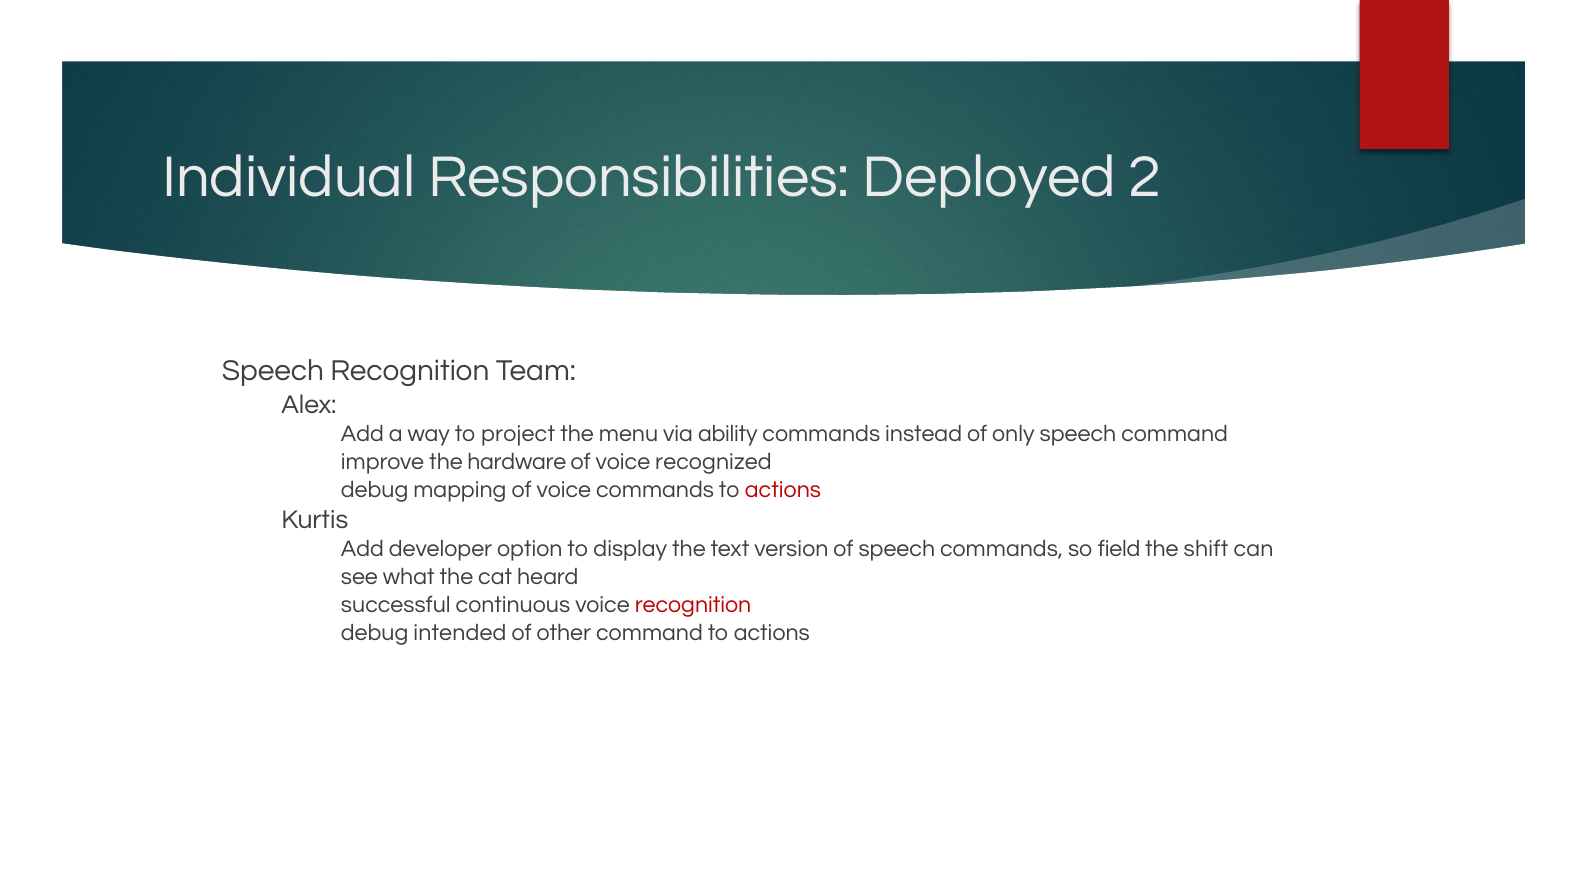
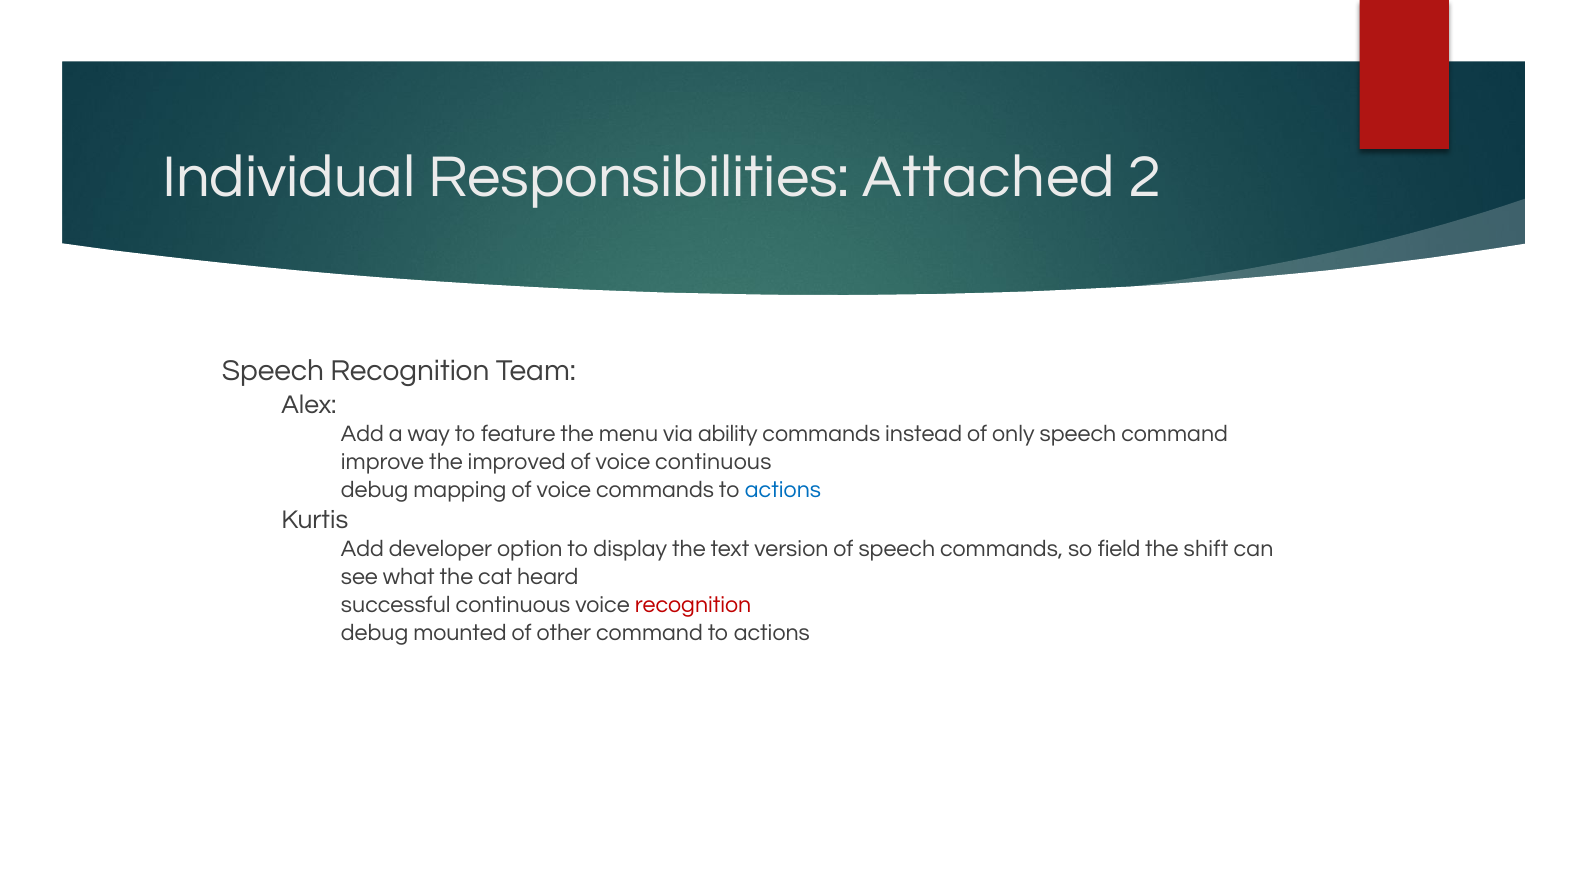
Deployed: Deployed -> Attached
project: project -> feature
hardware: hardware -> improved
voice recognized: recognized -> continuous
actions at (783, 490) colour: red -> blue
intended: intended -> mounted
